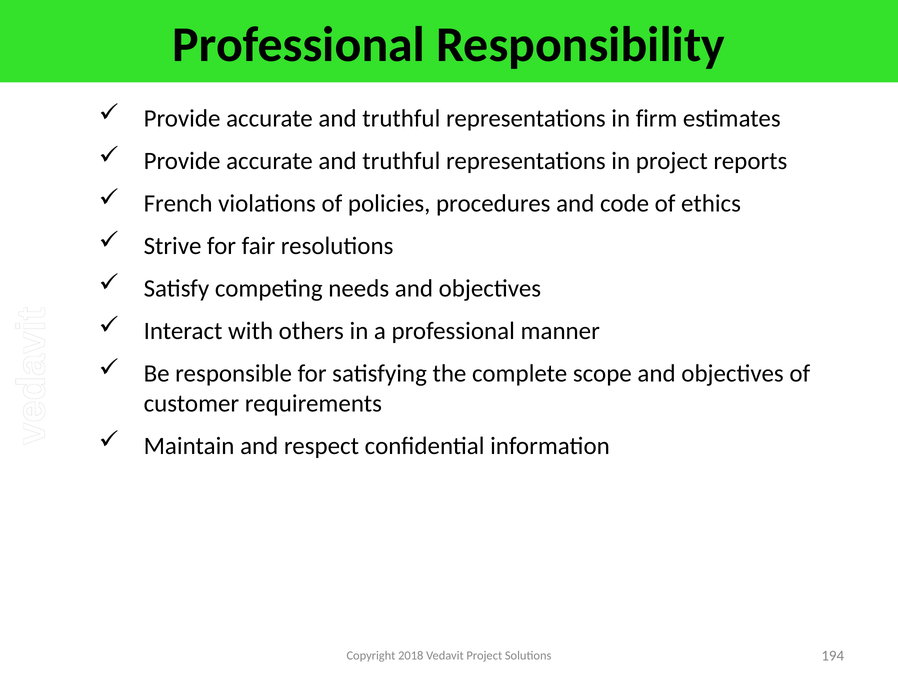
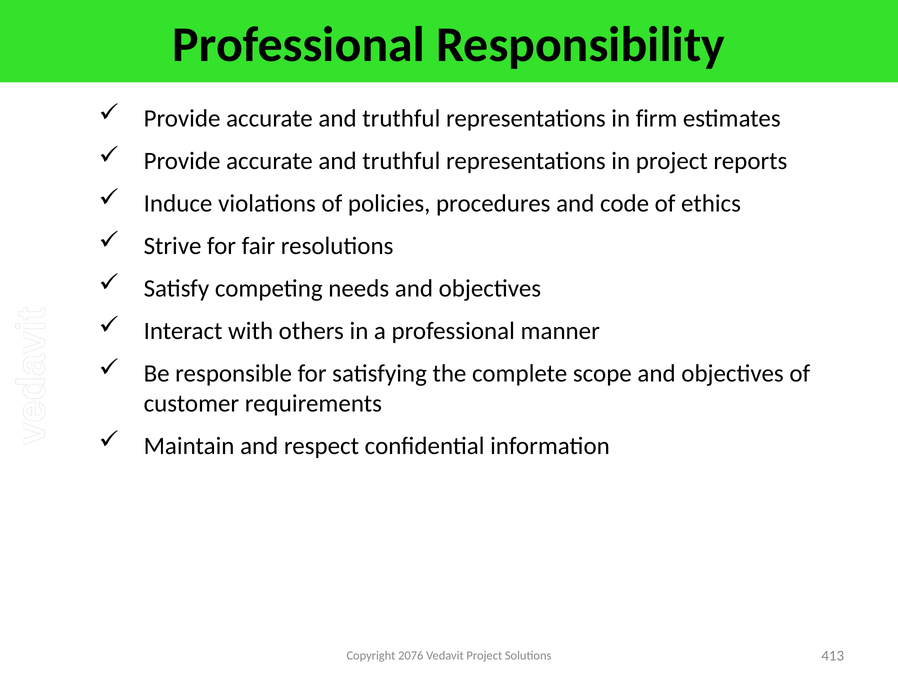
French: French -> Induce
2018: 2018 -> 2076
194: 194 -> 413
